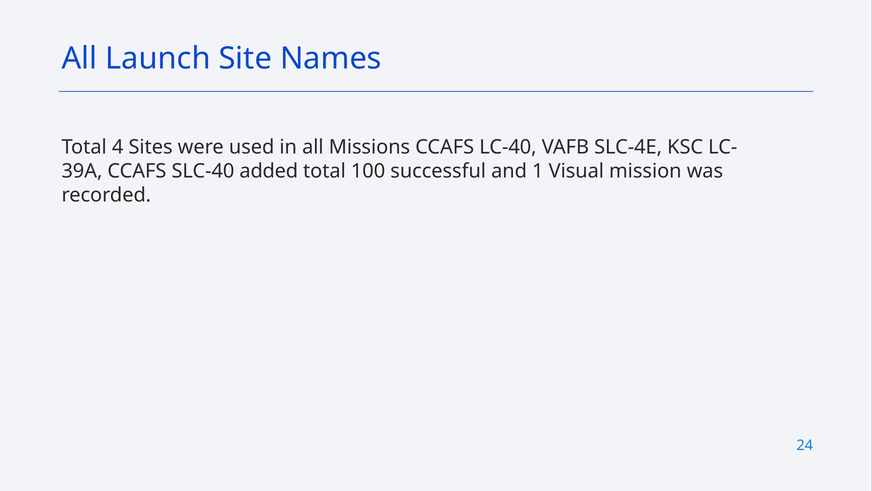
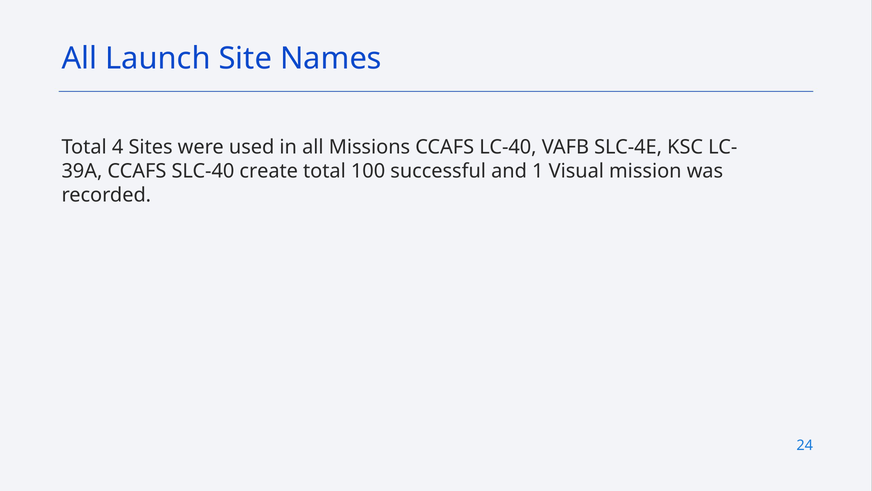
added: added -> create
